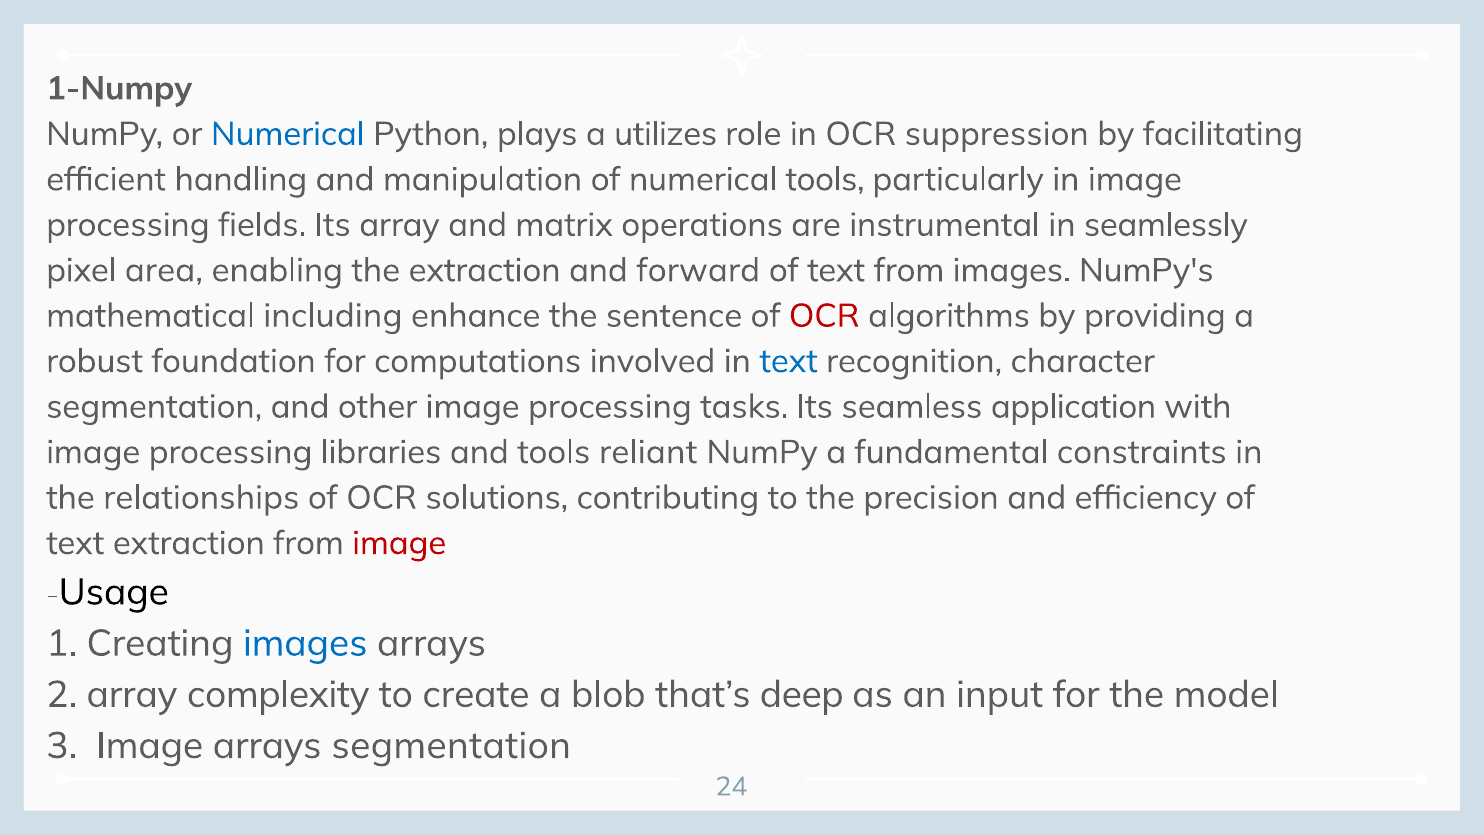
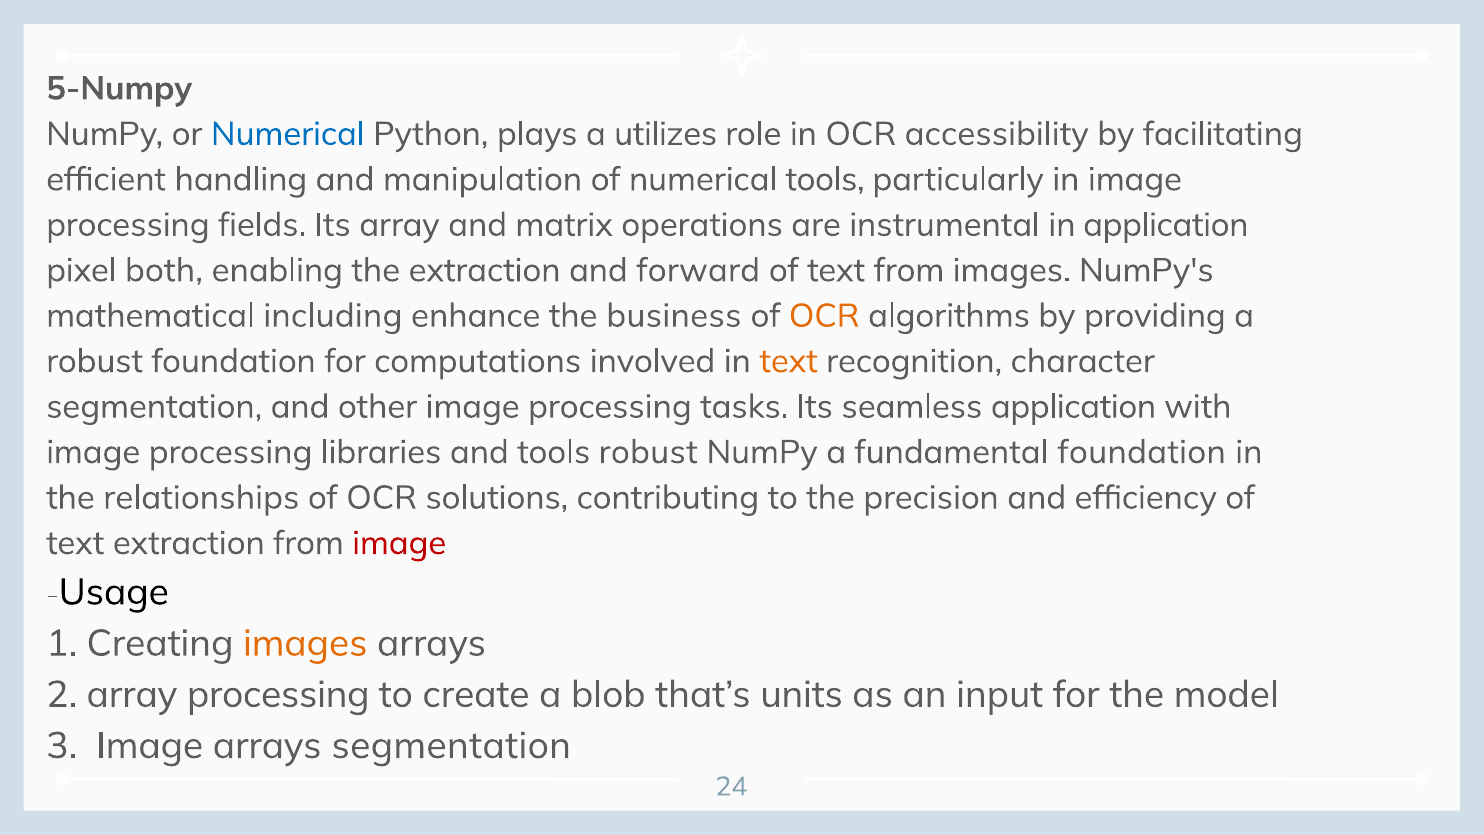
1-Numpy: 1-Numpy -> 5-Numpy
suppression: suppression -> accessibility
in seamlessly: seamlessly -> application
area: area -> both
sentence: sentence -> business
OCR at (824, 316) colour: red -> orange
text at (789, 361) colour: blue -> orange
tools reliant: reliant -> robust
fundamental constraints: constraints -> foundation
images at (305, 643) colour: blue -> orange
array complexity: complexity -> processing
deep: deep -> units
